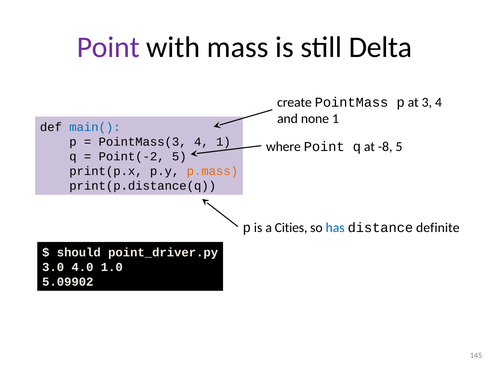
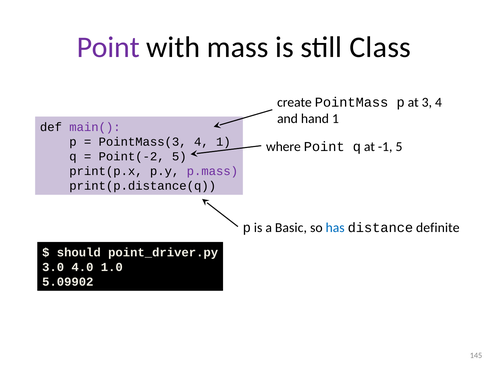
Delta: Delta -> Class
none: none -> hand
main( colour: blue -> purple
-8: -8 -> -1
p.mass colour: orange -> purple
Cities: Cities -> Basic
